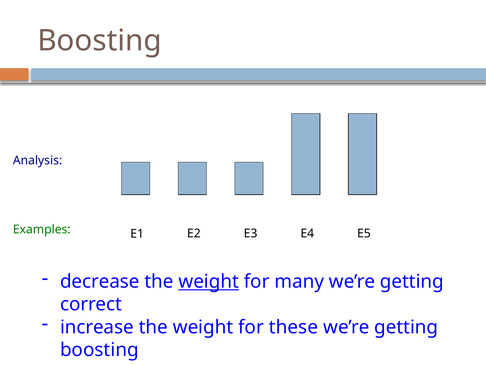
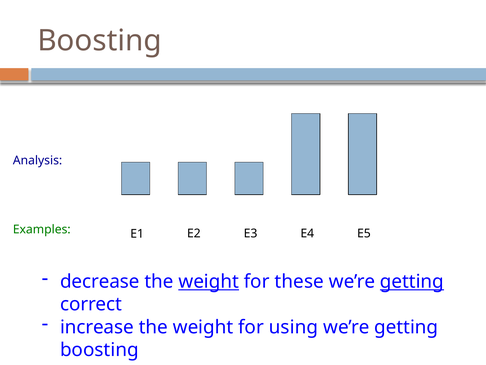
many: many -> these
getting at (412, 281) underline: none -> present
these: these -> using
